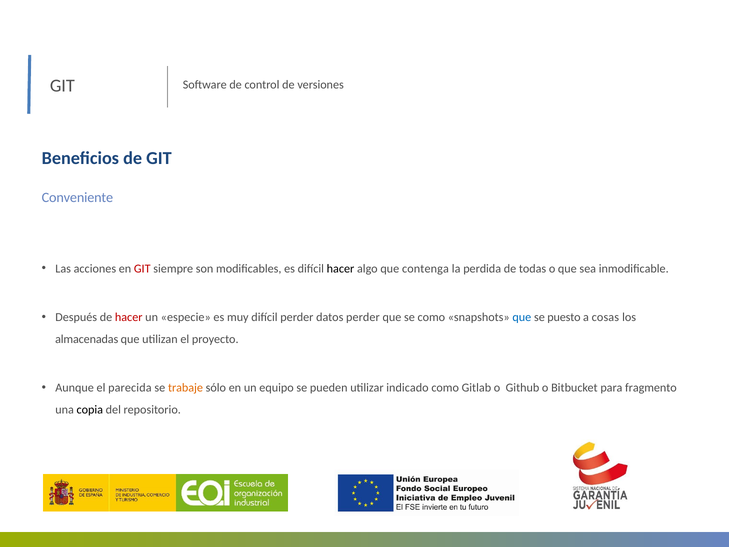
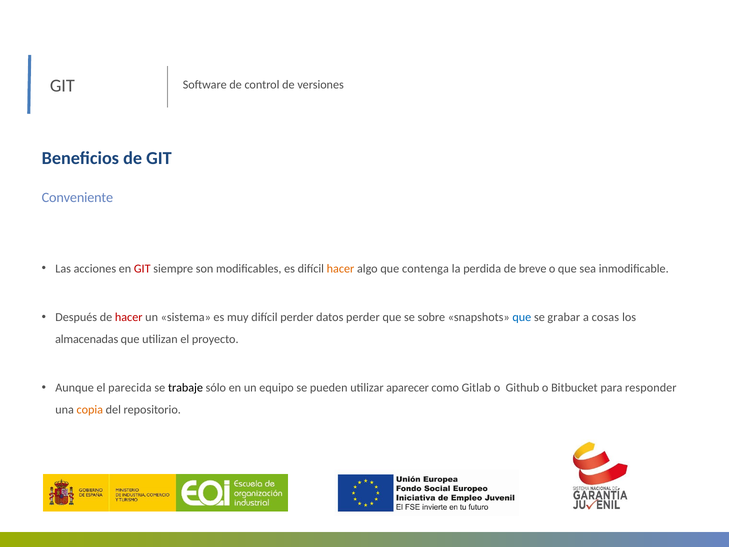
hacer at (340, 268) colour: black -> orange
todas: todas -> breve
especie: especie -> sistema
se como: como -> sobre
puesto: puesto -> grabar
trabaje colour: orange -> black
indicado: indicado -> aparecer
fragmento: fragmento -> responder
copia colour: black -> orange
